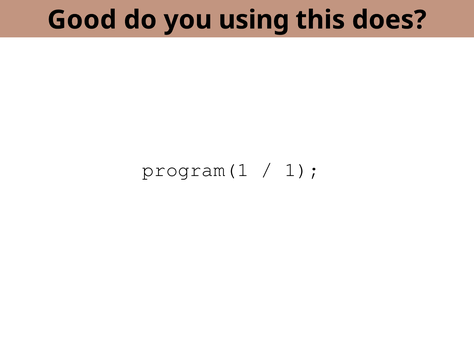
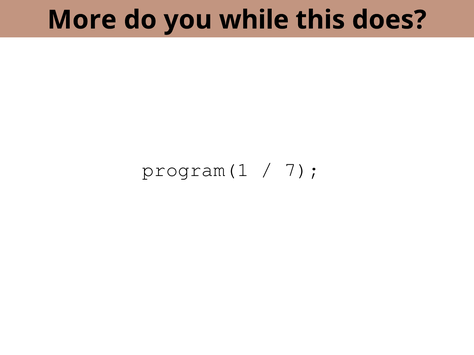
Good: Good -> More
using: using -> while
1: 1 -> 7
